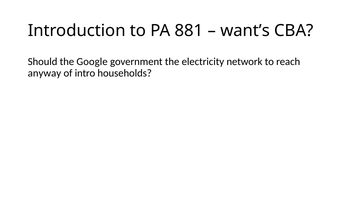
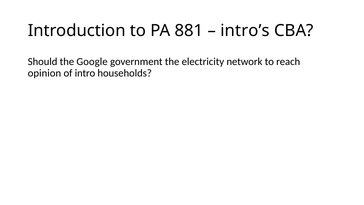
want’s: want’s -> intro’s
anyway: anyway -> opinion
